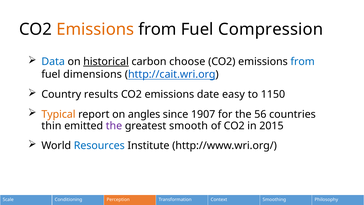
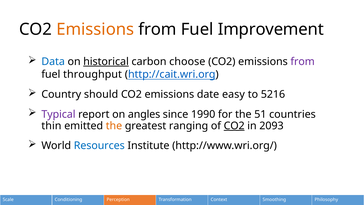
Compression: Compression -> Improvement
from at (303, 62) colour: blue -> purple
dimensions: dimensions -> throughput
results: results -> should
1150: 1150 -> 5216
Typical colour: orange -> purple
1907: 1907 -> 1990
56: 56 -> 51
the at (114, 126) colour: purple -> orange
smooth: smooth -> ranging
CO2 at (234, 126) underline: none -> present
2015: 2015 -> 2093
